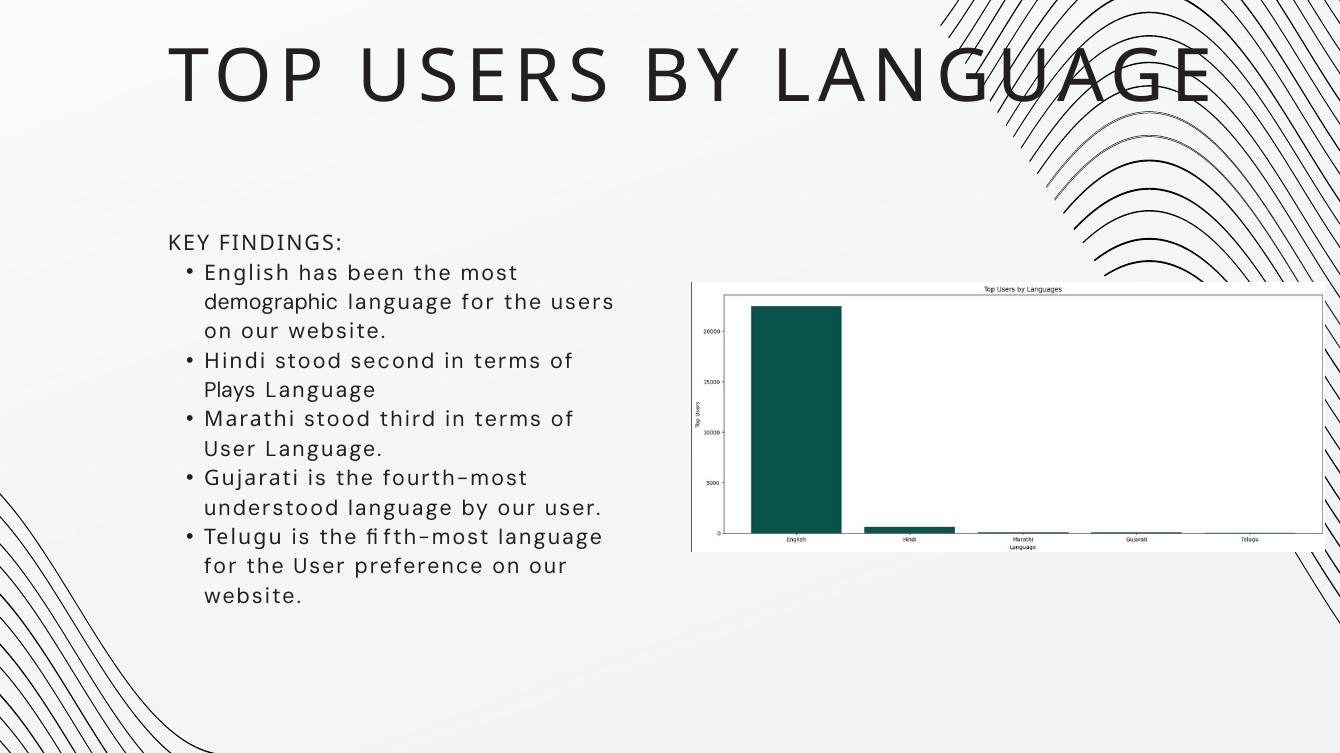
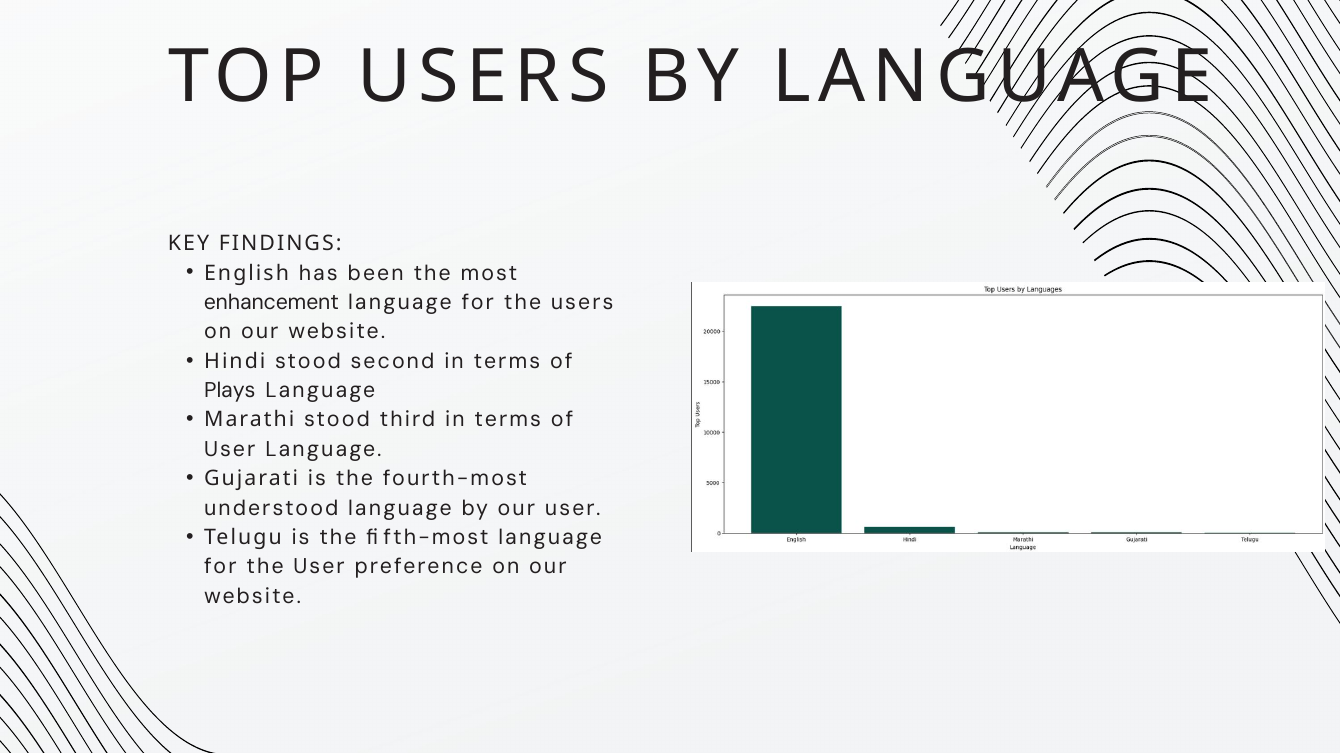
demographic: demographic -> enhancement
